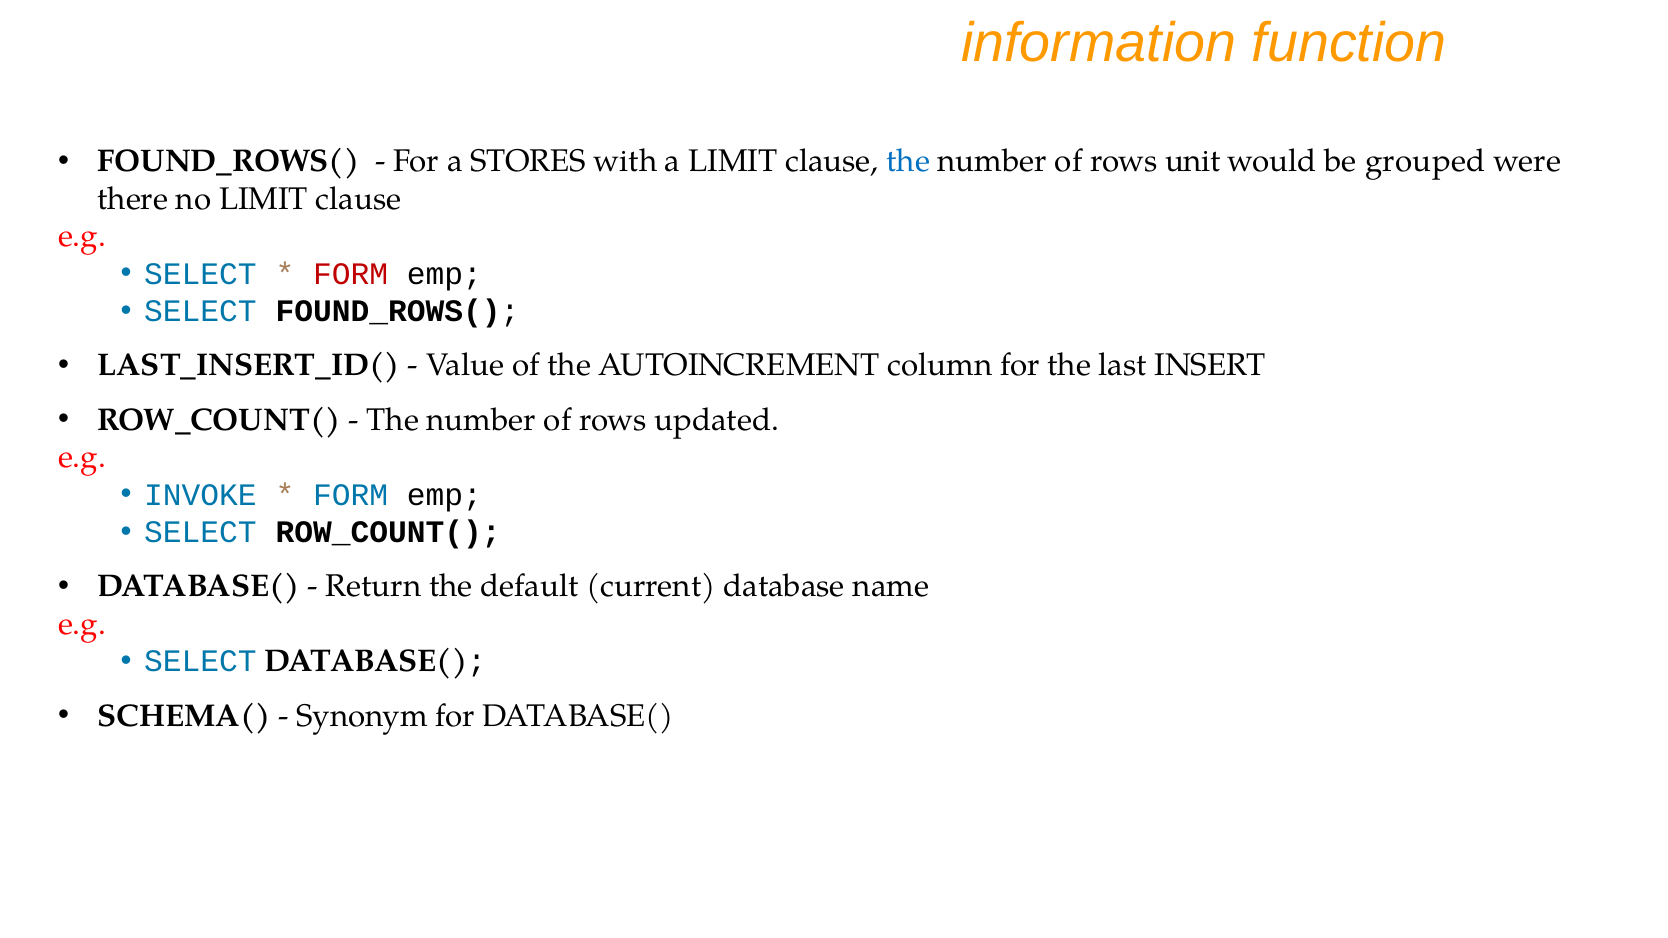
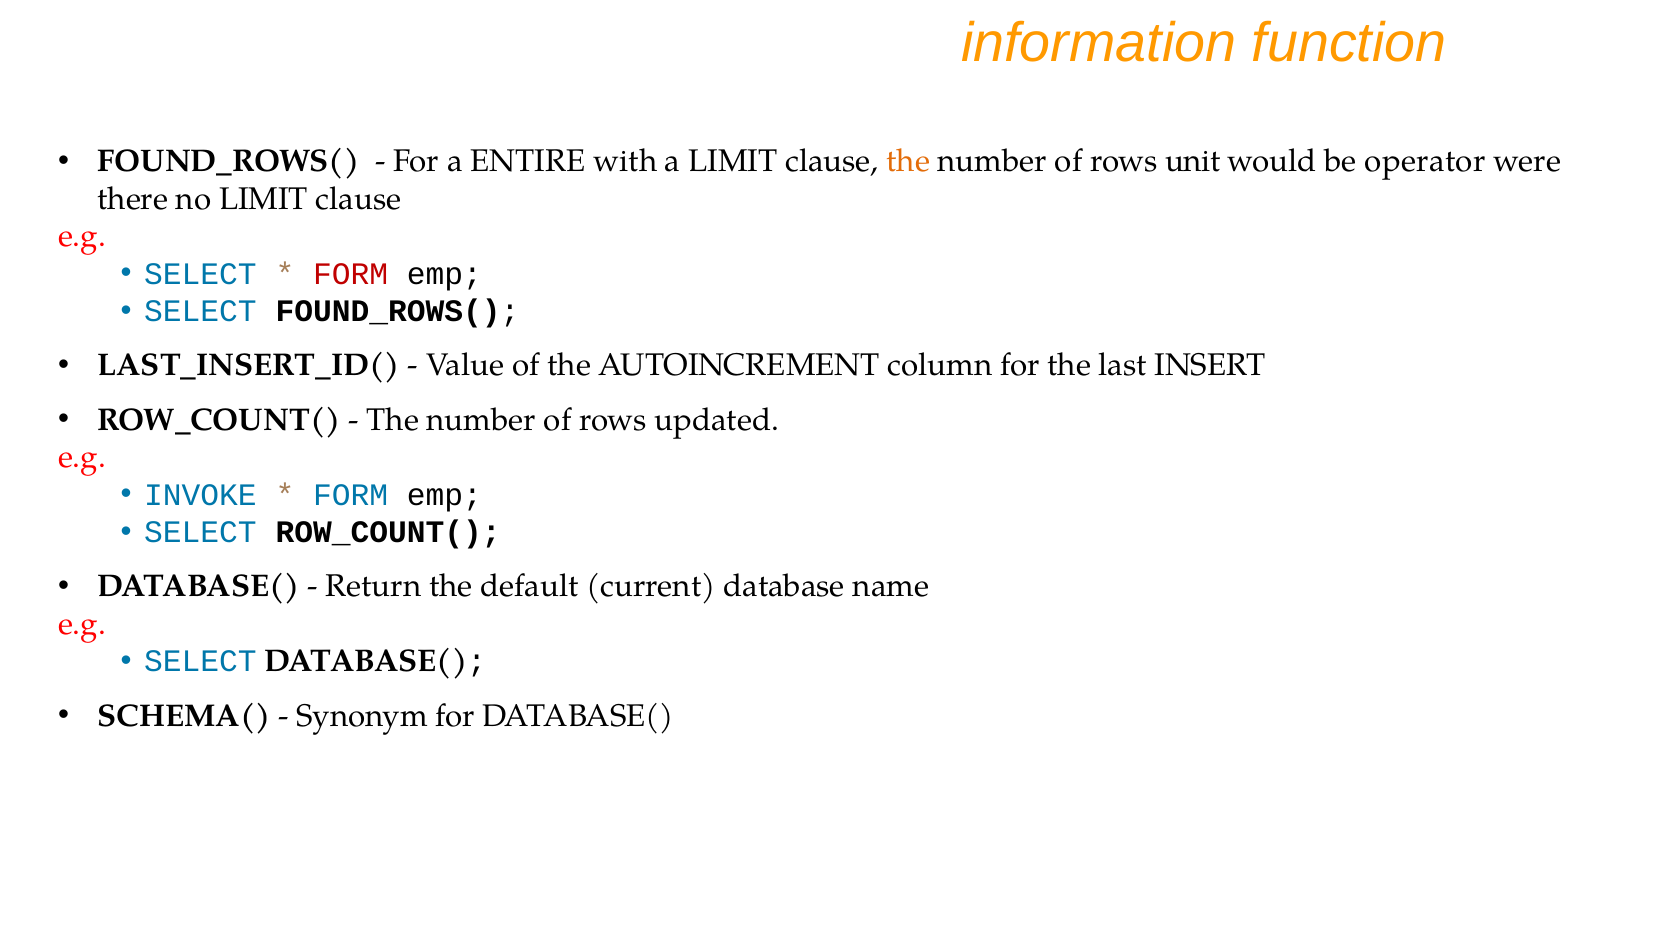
STORES: STORES -> ENTIRE
the at (908, 161) colour: blue -> orange
grouped: grouped -> operator
